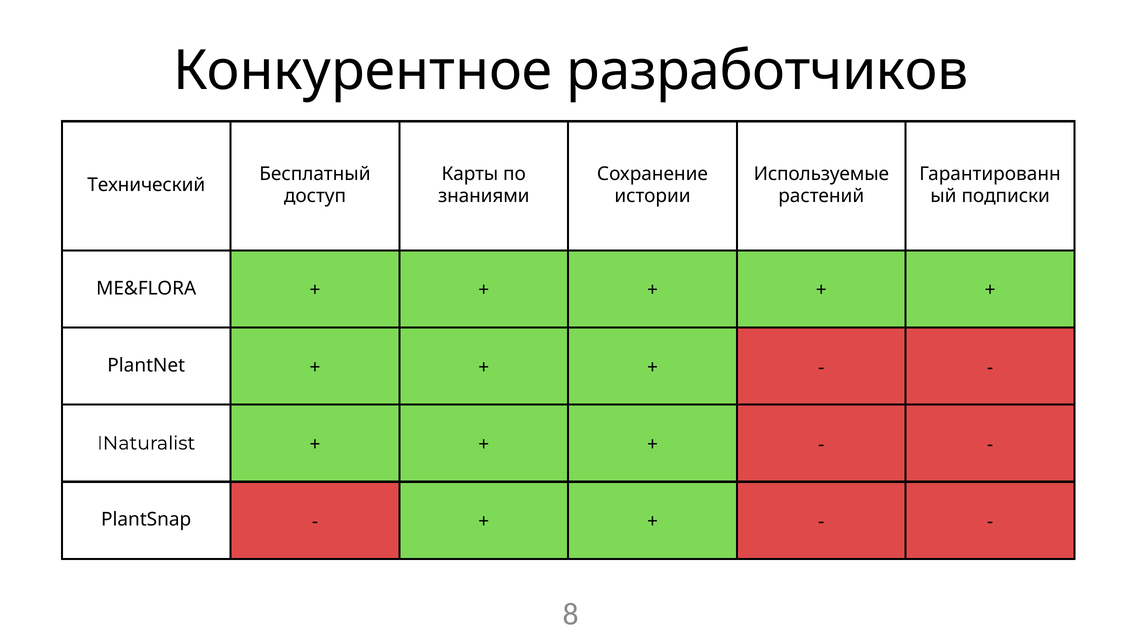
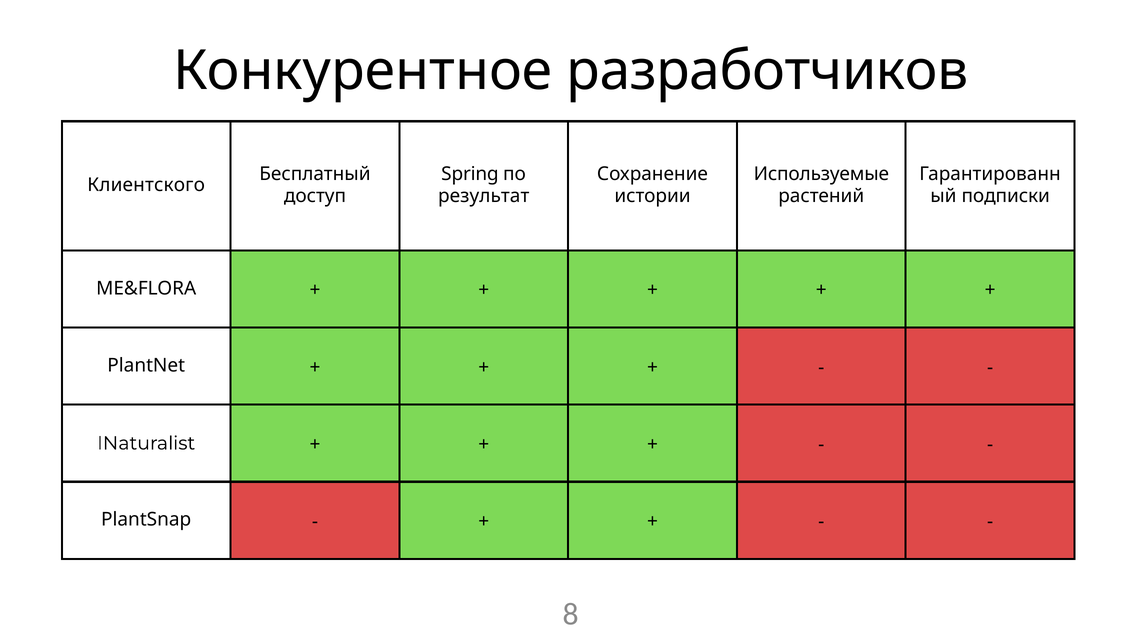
Карты: Карты -> Spring
Технический: Технический -> Клиентского
знаниями: знаниями -> результат
